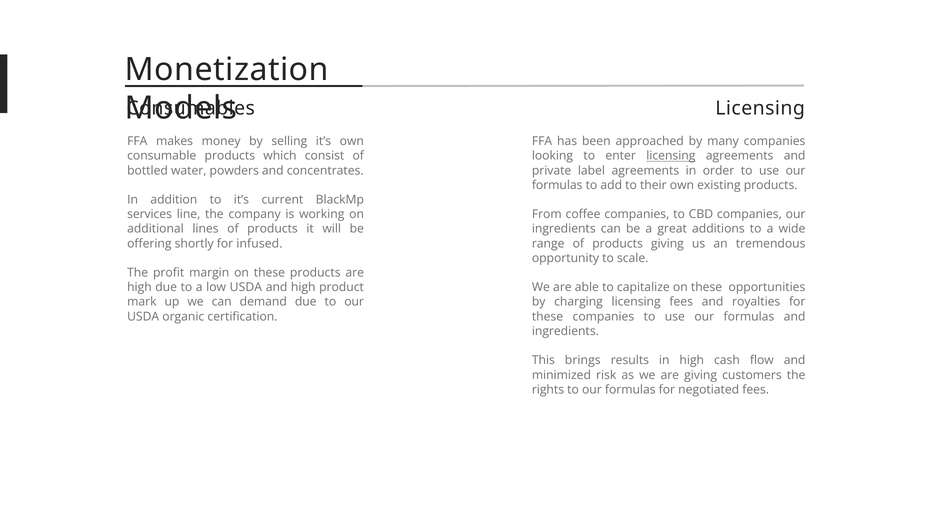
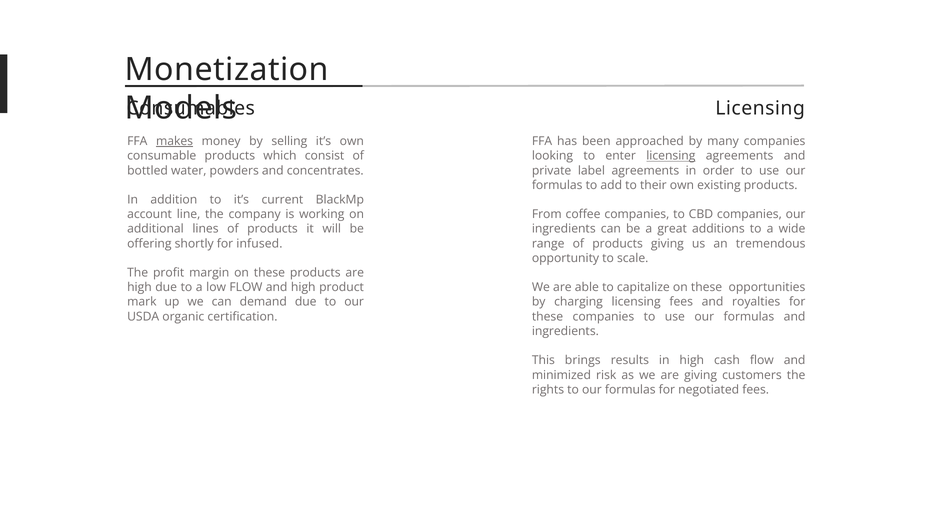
makes underline: none -> present
services: services -> account
low USDA: USDA -> FLOW
